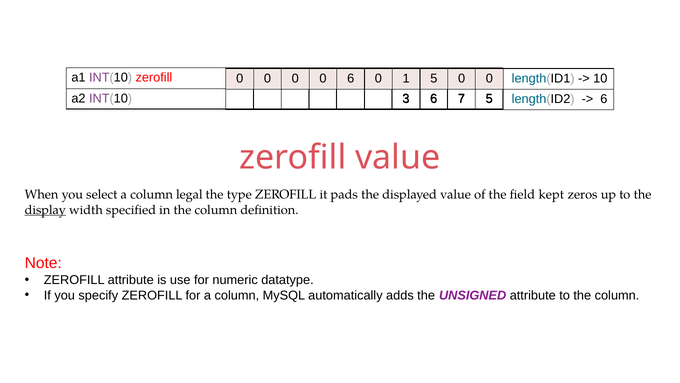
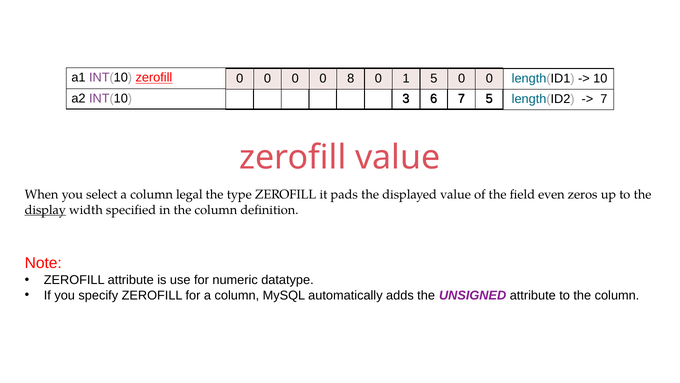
zerofill at (154, 78) underline: none -> present
0 6: 6 -> 8
6 at (604, 99): 6 -> 7
kept: kept -> even
